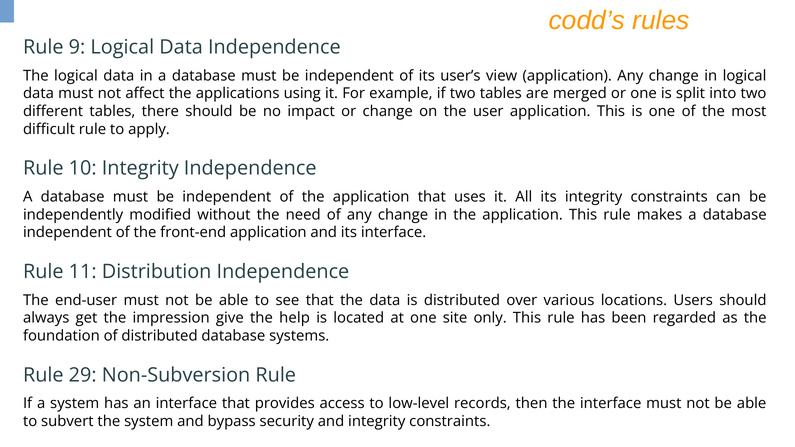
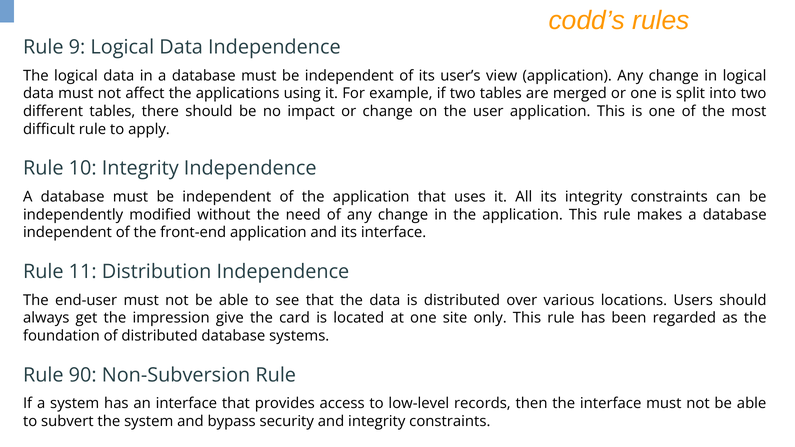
help: help -> card
29: 29 -> 90
